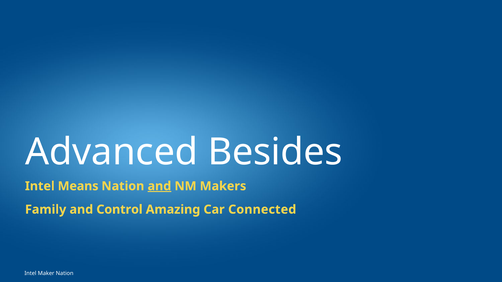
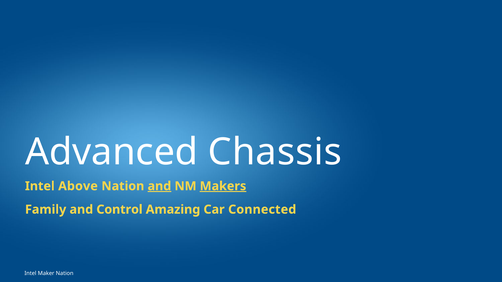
Besides: Besides -> Chassis
Means: Means -> Above
Makers underline: none -> present
